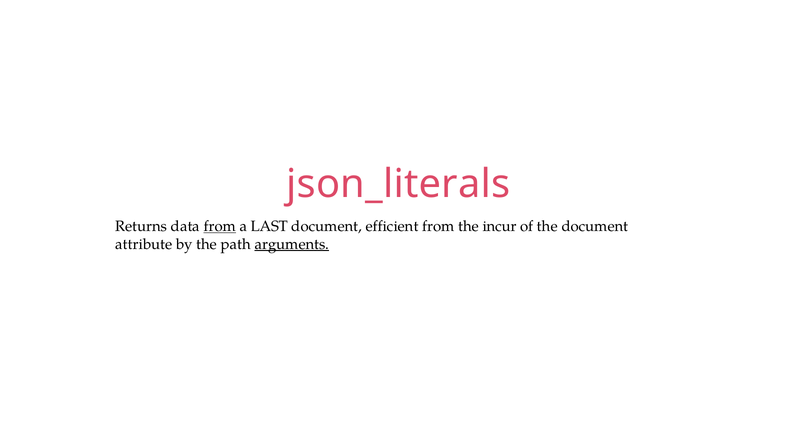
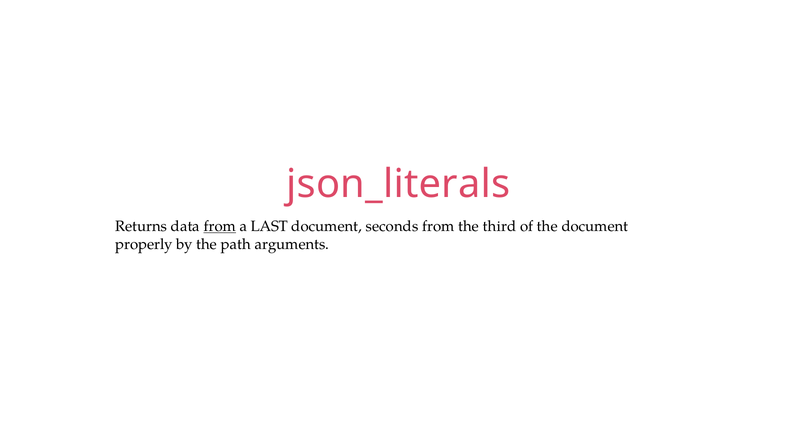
efficient: efficient -> seconds
incur: incur -> third
attribute: attribute -> properly
arguments underline: present -> none
